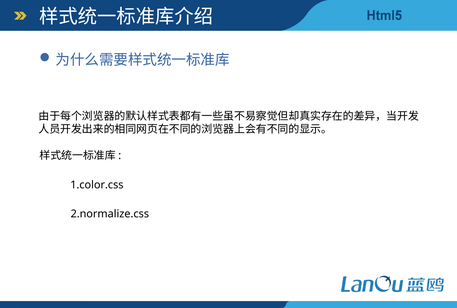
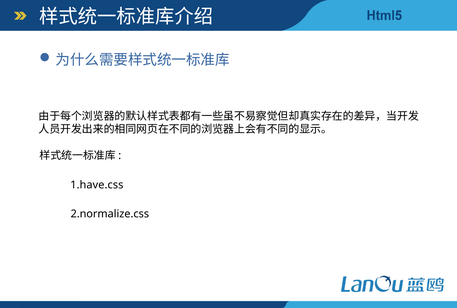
1.color.css: 1.color.css -> 1.have.css
